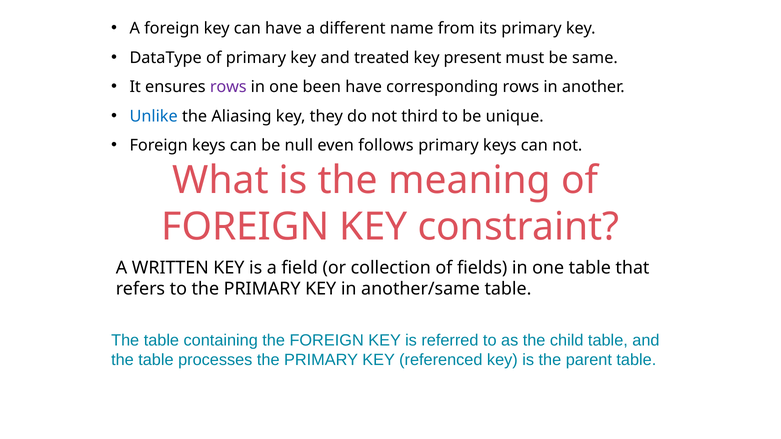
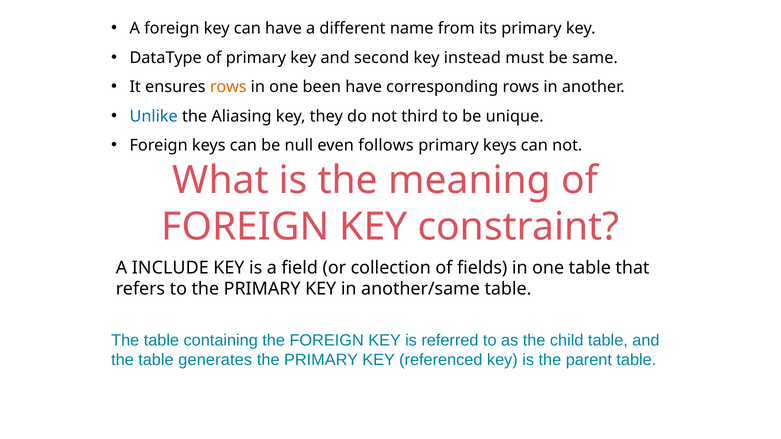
treated: treated -> second
present: present -> instead
rows at (228, 87) colour: purple -> orange
WRITTEN: WRITTEN -> INCLUDE
processes: processes -> generates
